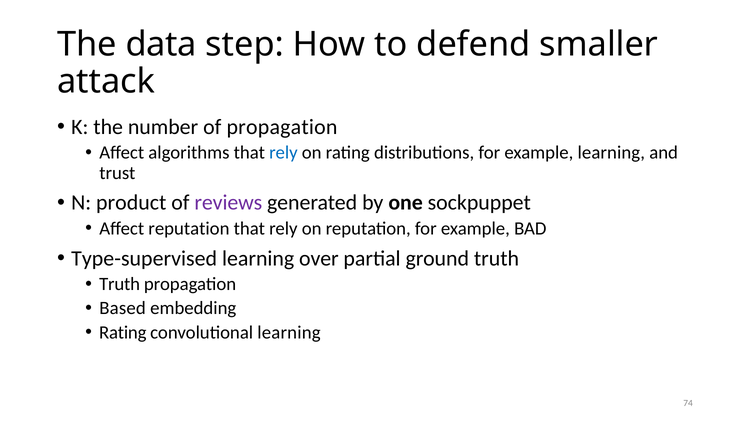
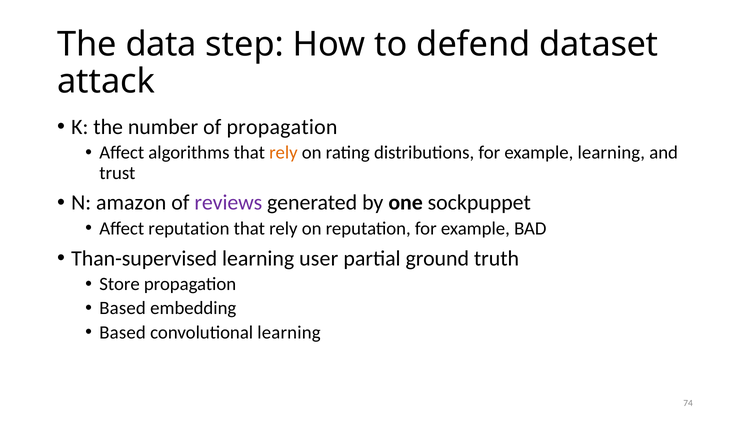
smaller: smaller -> dataset
rely at (283, 153) colour: blue -> orange
product: product -> amazon
Type-supervised: Type-supervised -> Than-supervised
over: over -> user
Truth at (120, 284): Truth -> Store
Rating at (123, 332): Rating -> Based
